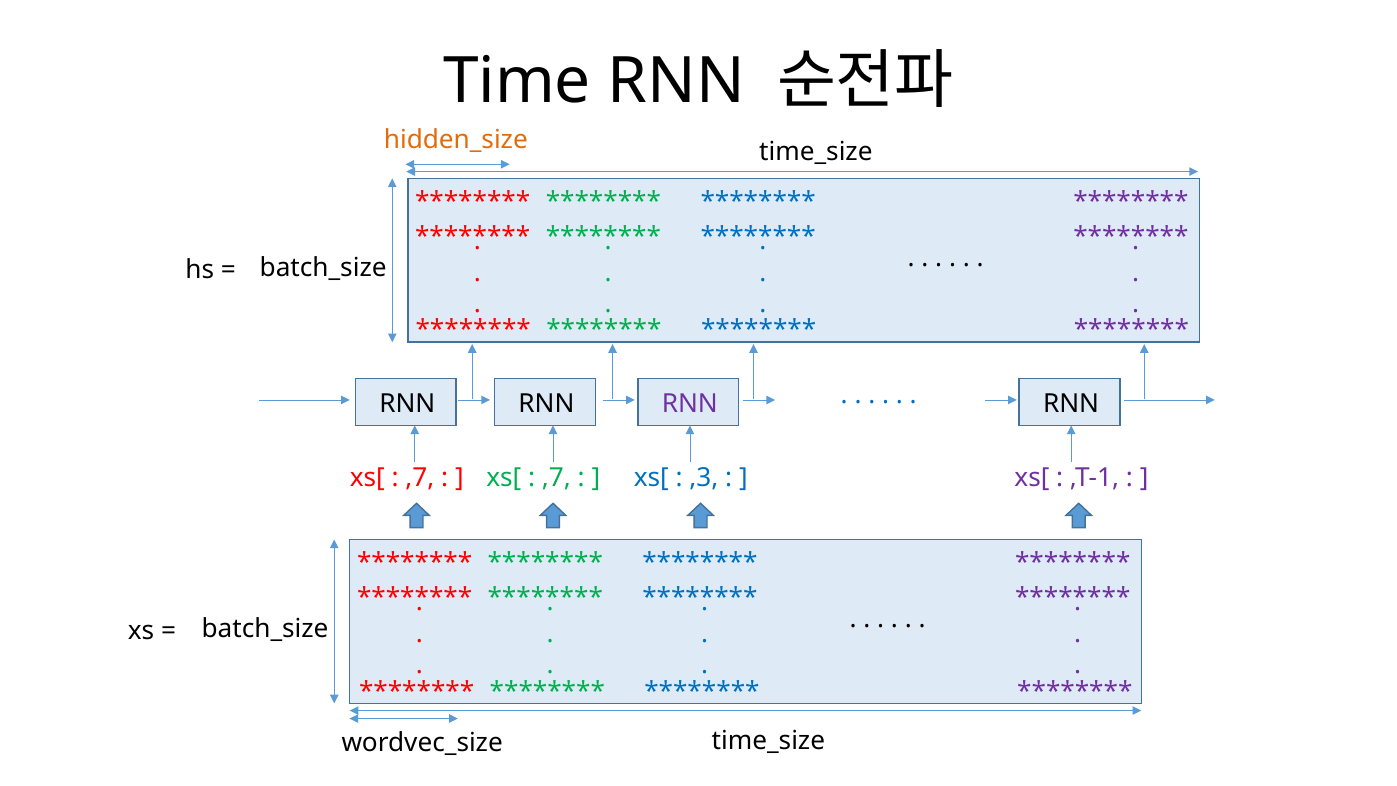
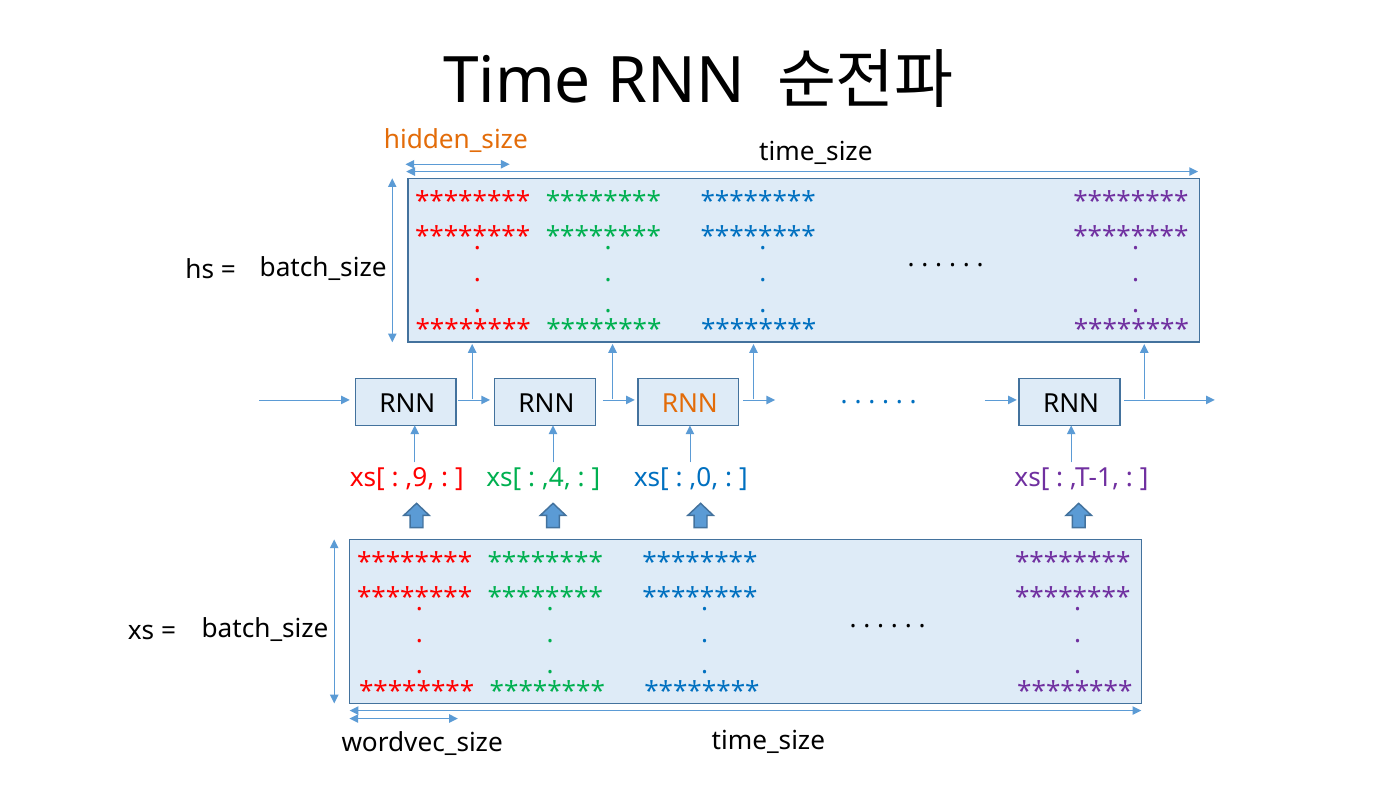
RNN at (690, 404) colour: purple -> orange
,7 at (420, 478): ,7 -> ,9
,7 at (556, 478): ,7 -> ,4
,3: ,3 -> ,0
